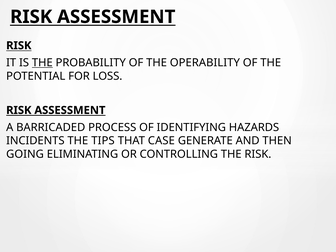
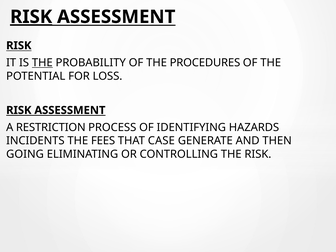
RISK at (31, 17) underline: none -> present
OPERABILITY: OPERABILITY -> PROCEDURES
BARRICADED: BARRICADED -> RESTRICTION
TIPS: TIPS -> FEES
